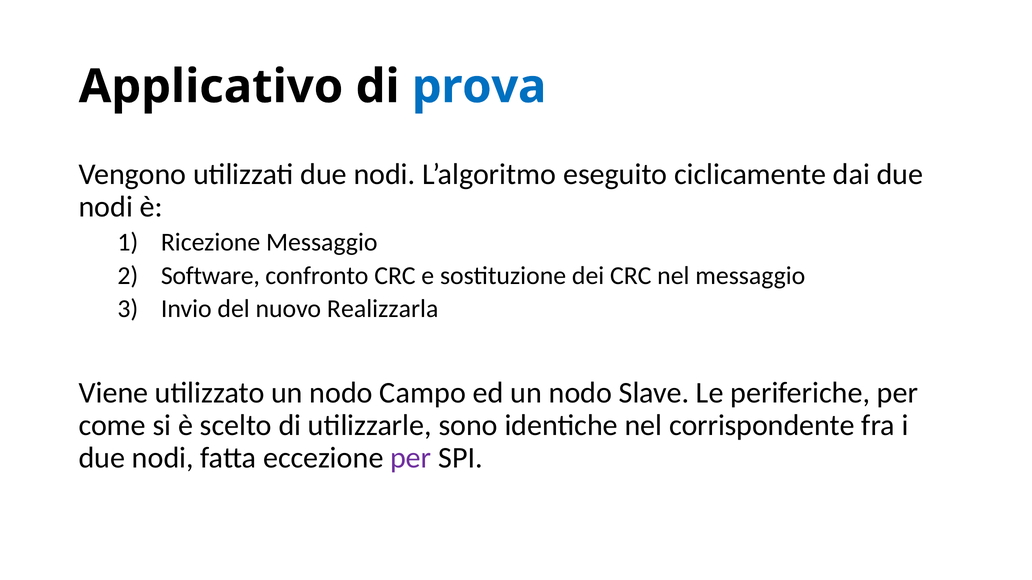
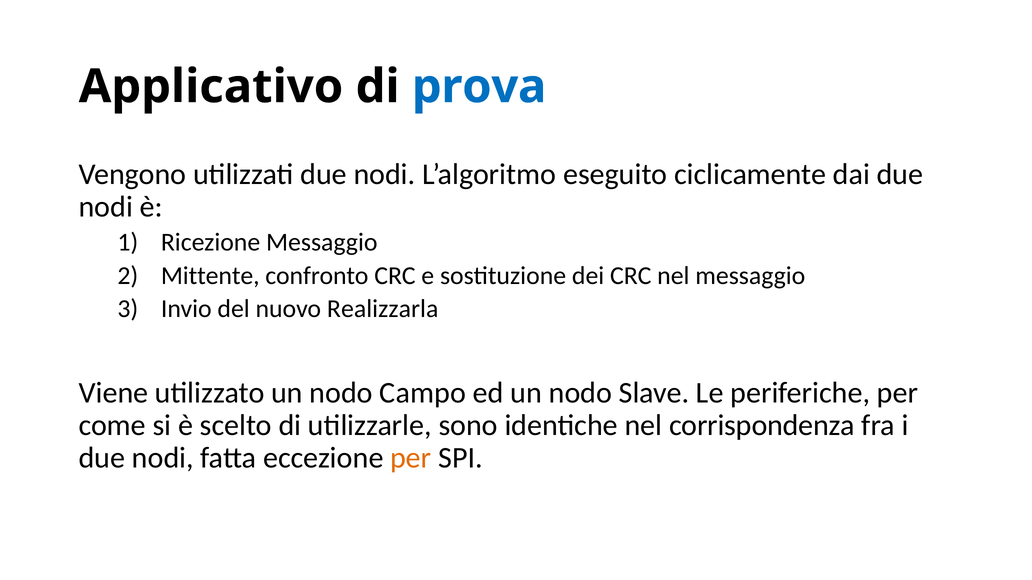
Software: Software -> Mittente
corrispondente: corrispondente -> corrispondenza
per at (411, 458) colour: purple -> orange
